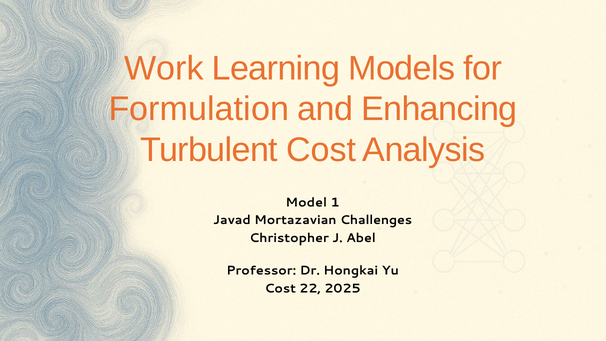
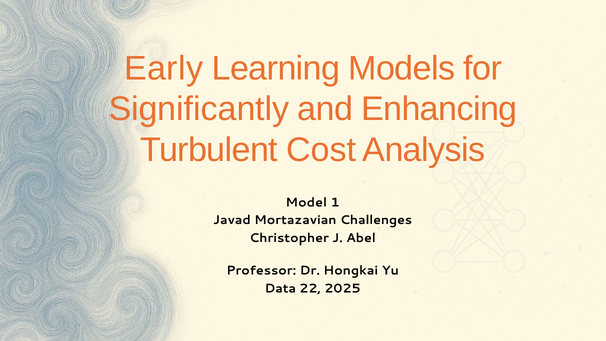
Work: Work -> Early
Formulation: Formulation -> Significantly
Cost at (280, 288): Cost -> Data
